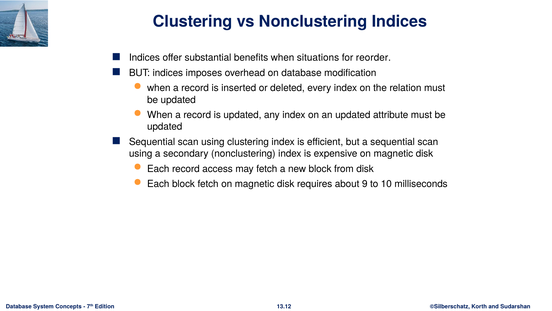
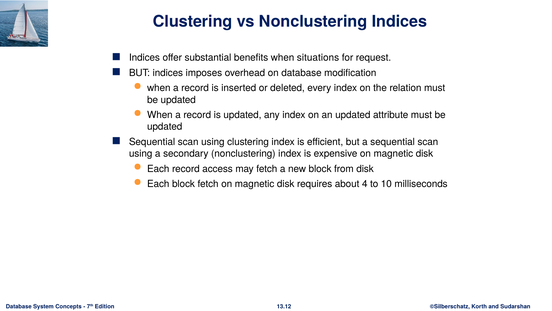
reorder: reorder -> request
9: 9 -> 4
